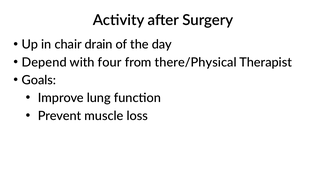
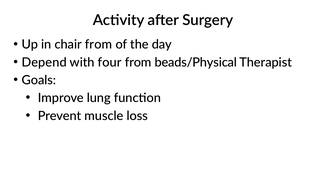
chair drain: drain -> from
there/Physical: there/Physical -> beads/Physical
